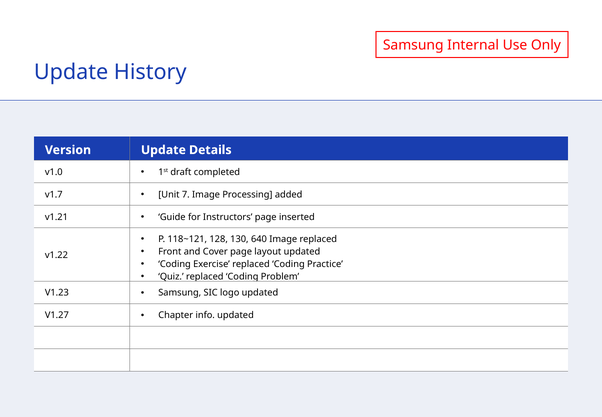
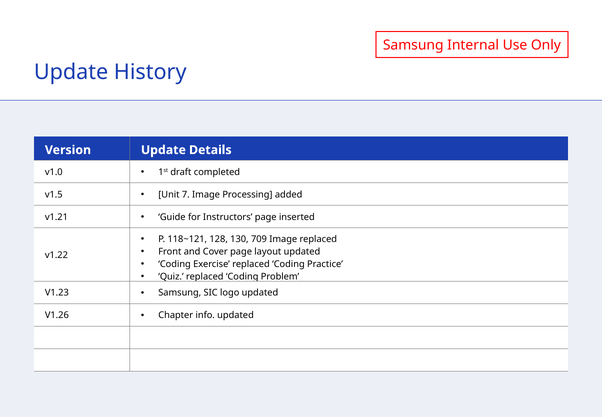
v1.7: v1.7 -> v1.5
640: 640 -> 709
V1.27: V1.27 -> V1.26
